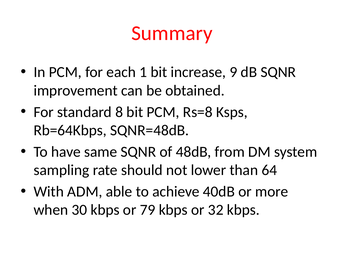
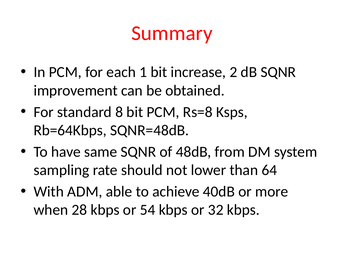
9: 9 -> 2
30: 30 -> 28
79: 79 -> 54
